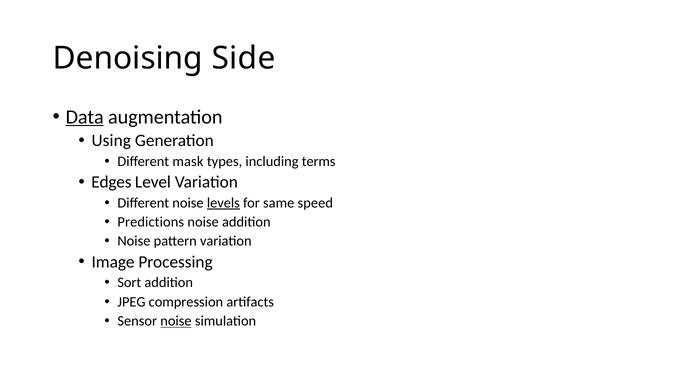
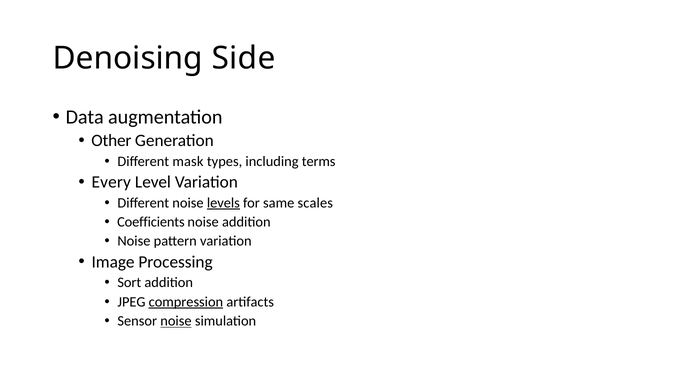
Data underline: present -> none
Using: Using -> Other
Edges: Edges -> Every
speed: speed -> scales
Predictions: Predictions -> Coefficients
compression underline: none -> present
